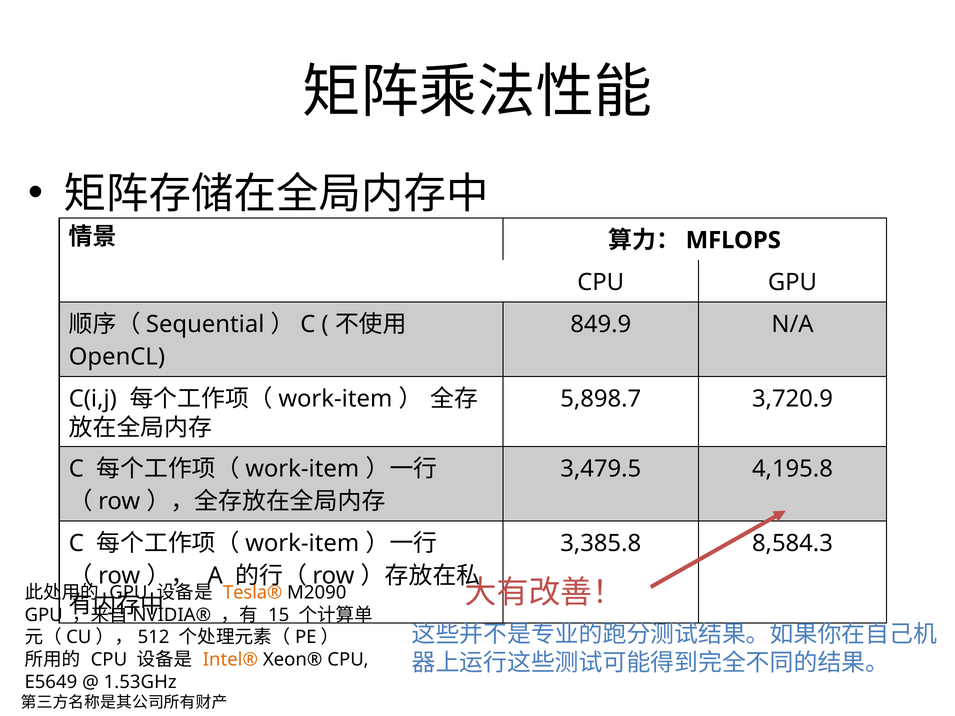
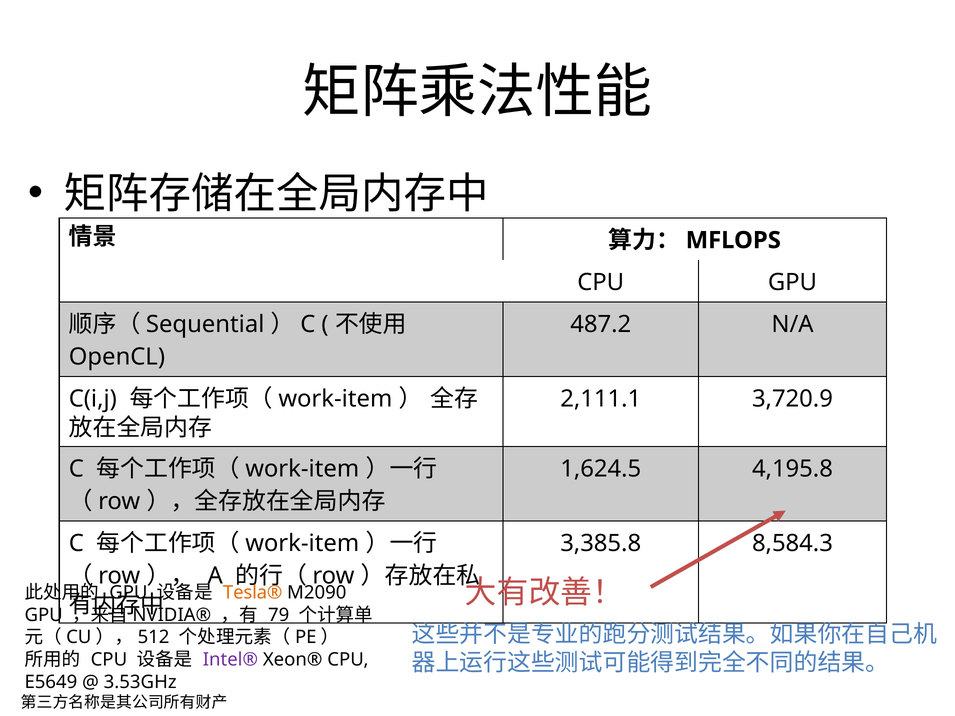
849.9: 849.9 -> 487.2
5,898.7: 5,898.7 -> 2,111.1
3,479.5: 3,479.5 -> 1,624.5
15: 15 -> 79
Intel® colour: orange -> purple
1.53GHz: 1.53GHz -> 3.53GHz
